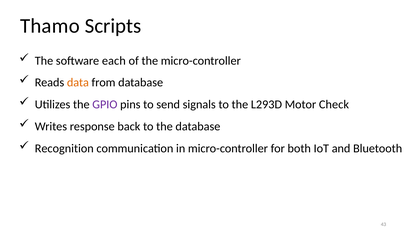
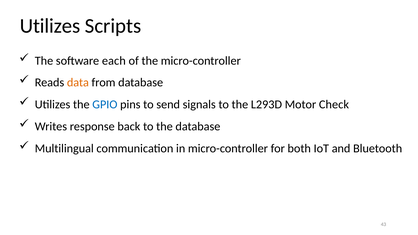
Thamo at (50, 26): Thamo -> Utilizes
GPIO colour: purple -> blue
Recognition: Recognition -> Multilingual
